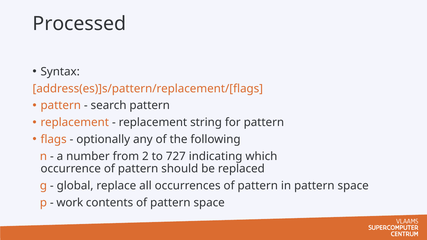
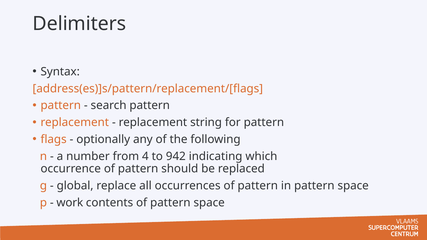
Processed: Processed -> Delimiters
2: 2 -> 4
727: 727 -> 942
